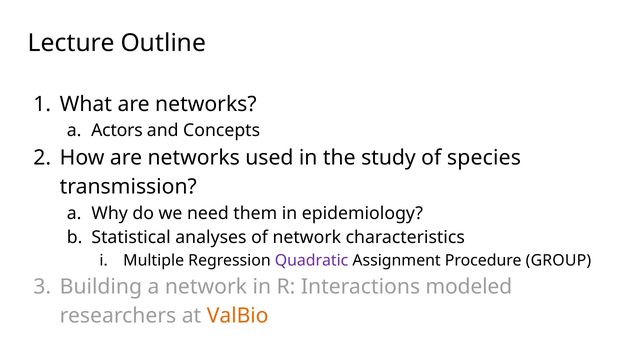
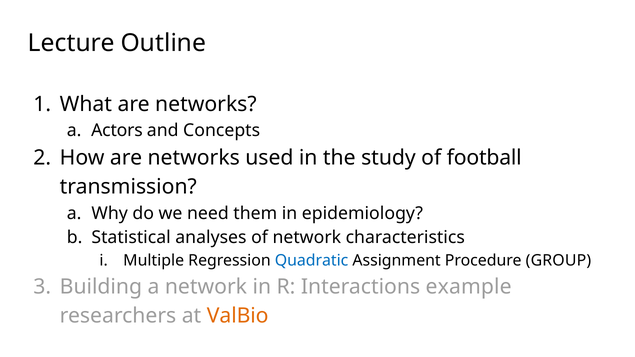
species: species -> football
Quadratic colour: purple -> blue
modeled: modeled -> example
